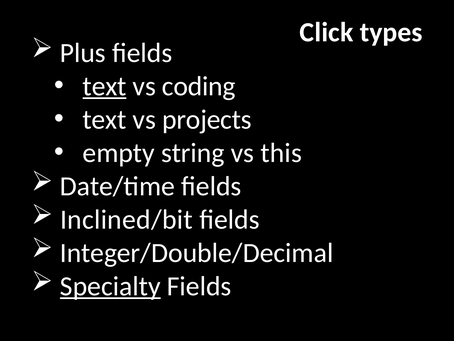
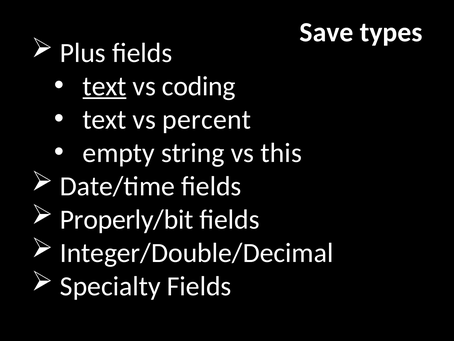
Click: Click -> Save
projects: projects -> percent
Inclined/bit: Inclined/bit -> Properly/bit
Specialty underline: present -> none
